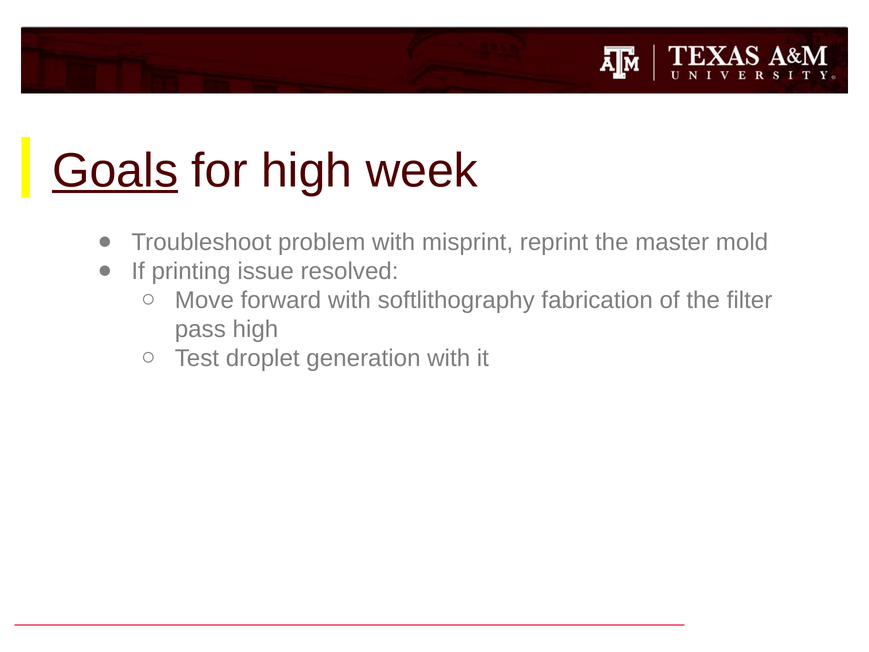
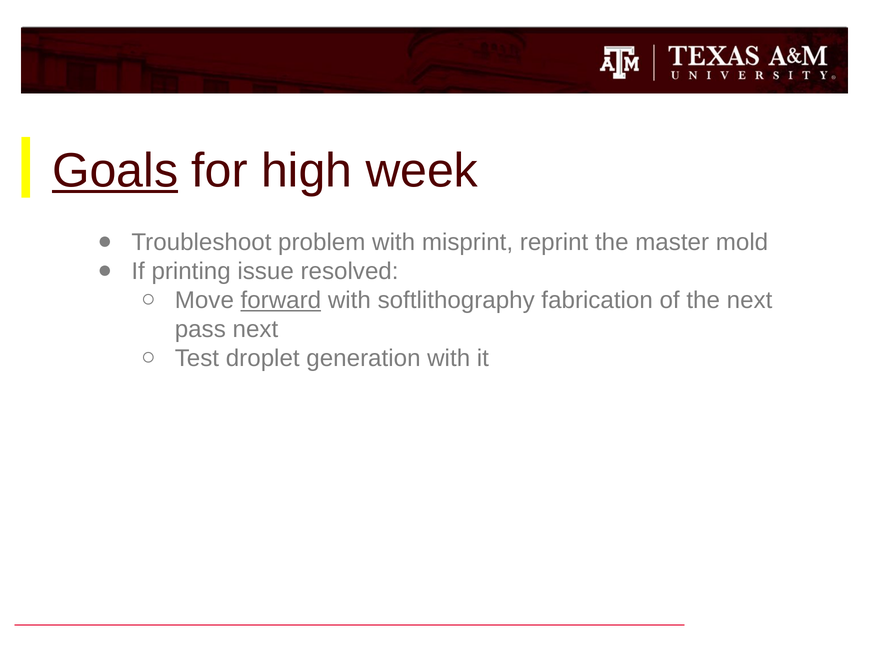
forward underline: none -> present
the filter: filter -> next
pass high: high -> next
